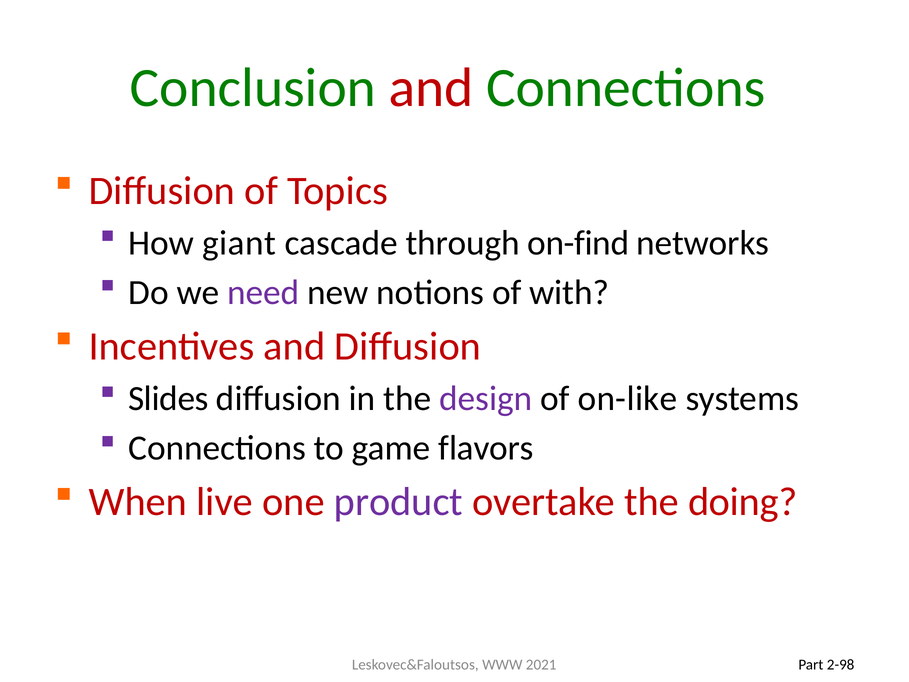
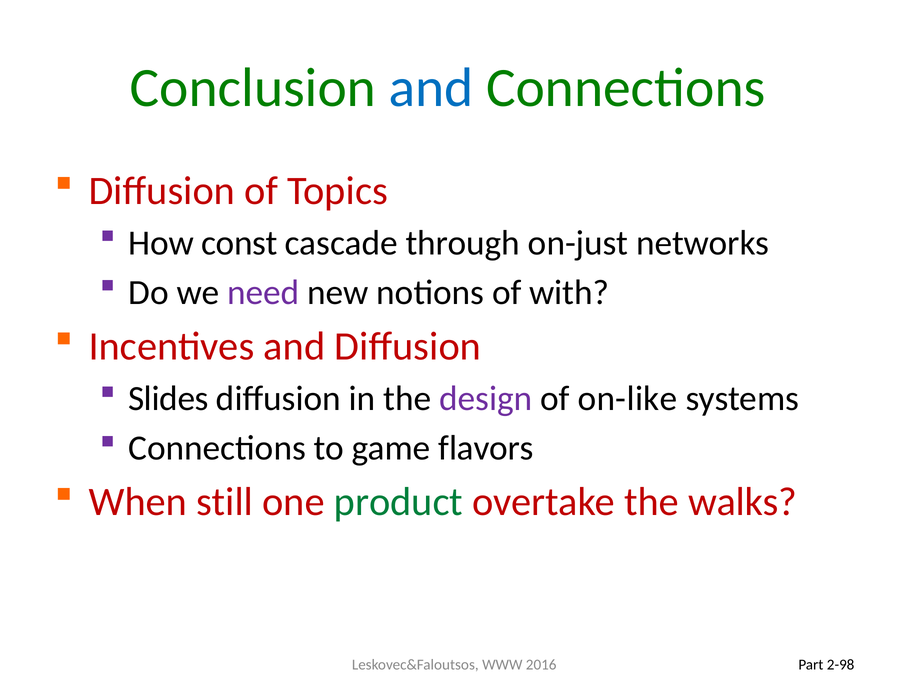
and at (431, 88) colour: red -> blue
giant: giant -> const
on-find: on-find -> on-just
live: live -> still
product colour: purple -> green
doing: doing -> walks
2021: 2021 -> 2016
